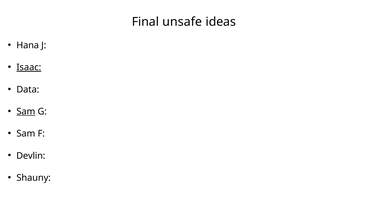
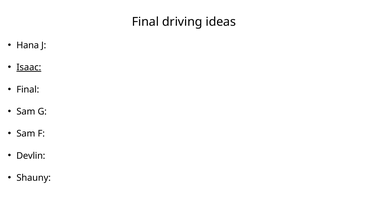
unsafe: unsafe -> driving
Data at (28, 89): Data -> Final
Sam at (26, 112) underline: present -> none
